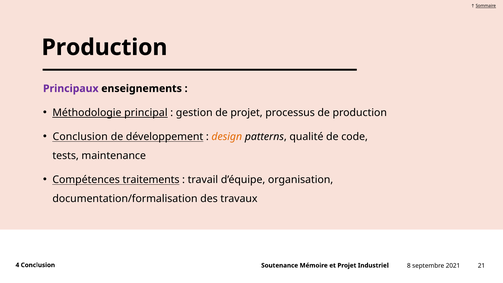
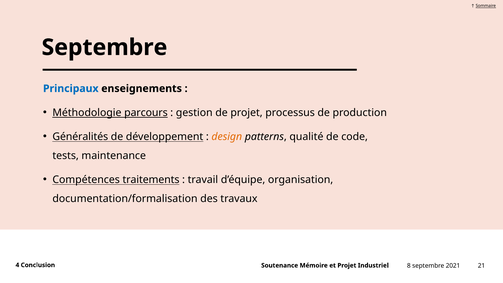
Production at (104, 47): Production -> Septembre
Principaux colour: purple -> blue
principal: principal -> parcours
Conclusion at (80, 137): Conclusion -> Généralités
